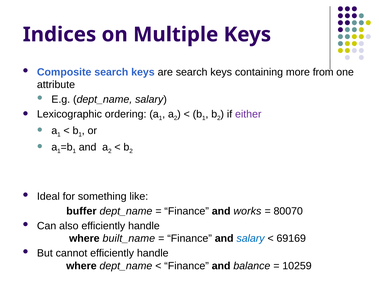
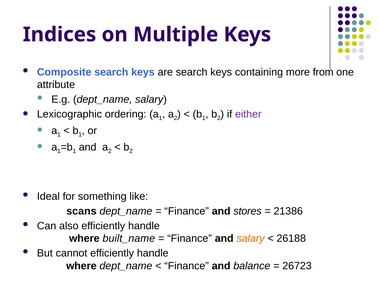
buffer: buffer -> scans
works: works -> stores
80070: 80070 -> 21386
salary at (251, 239) colour: blue -> orange
69169: 69169 -> 26188
10259: 10259 -> 26723
